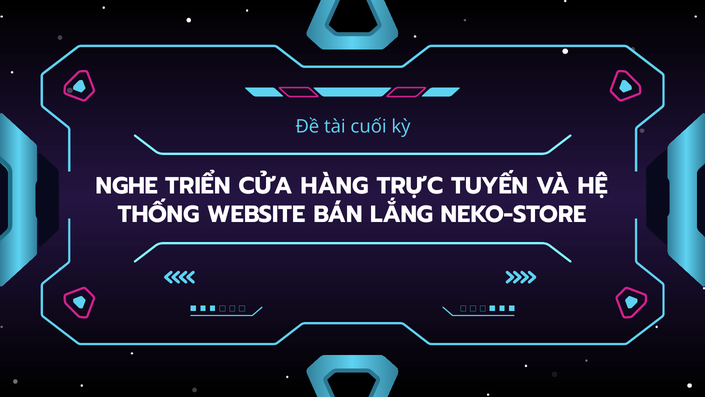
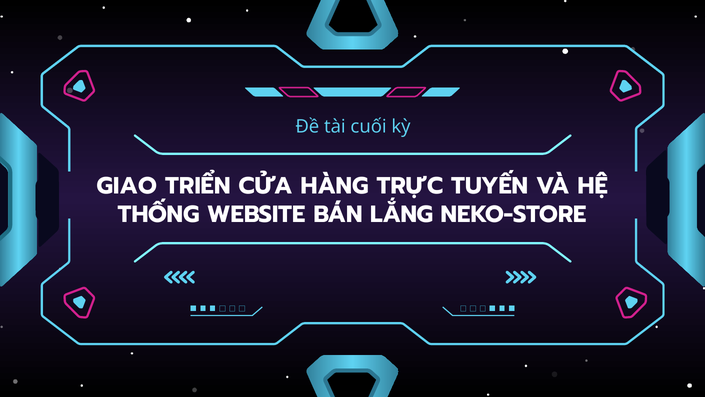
NGHE: NGHE -> GIAO
